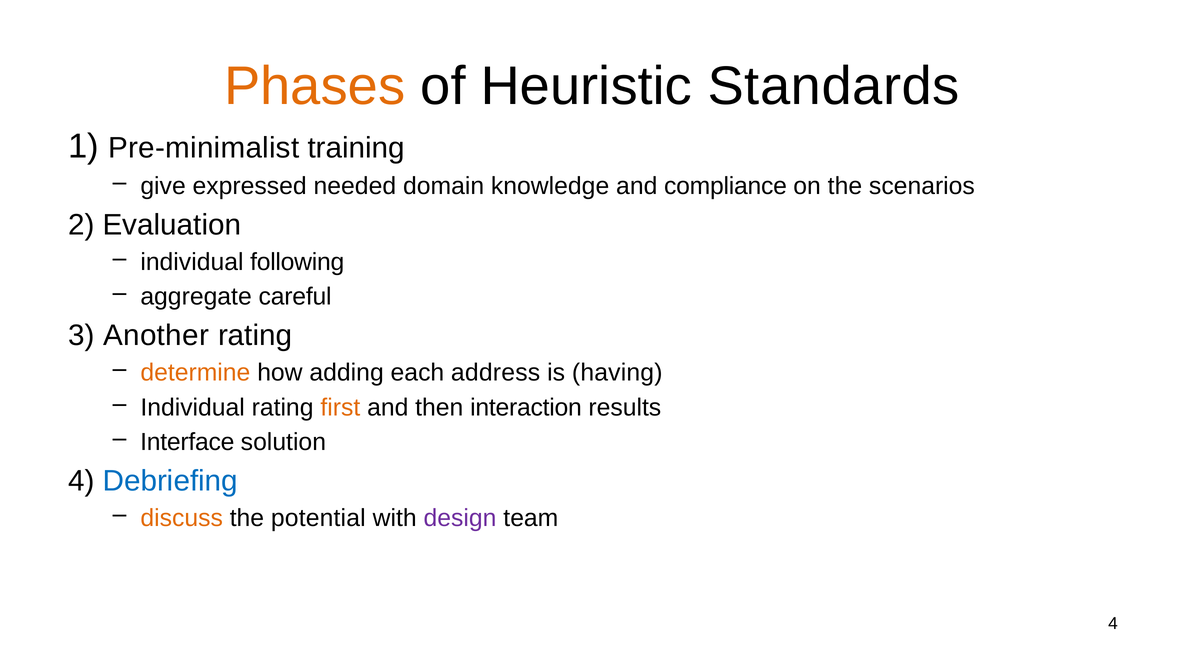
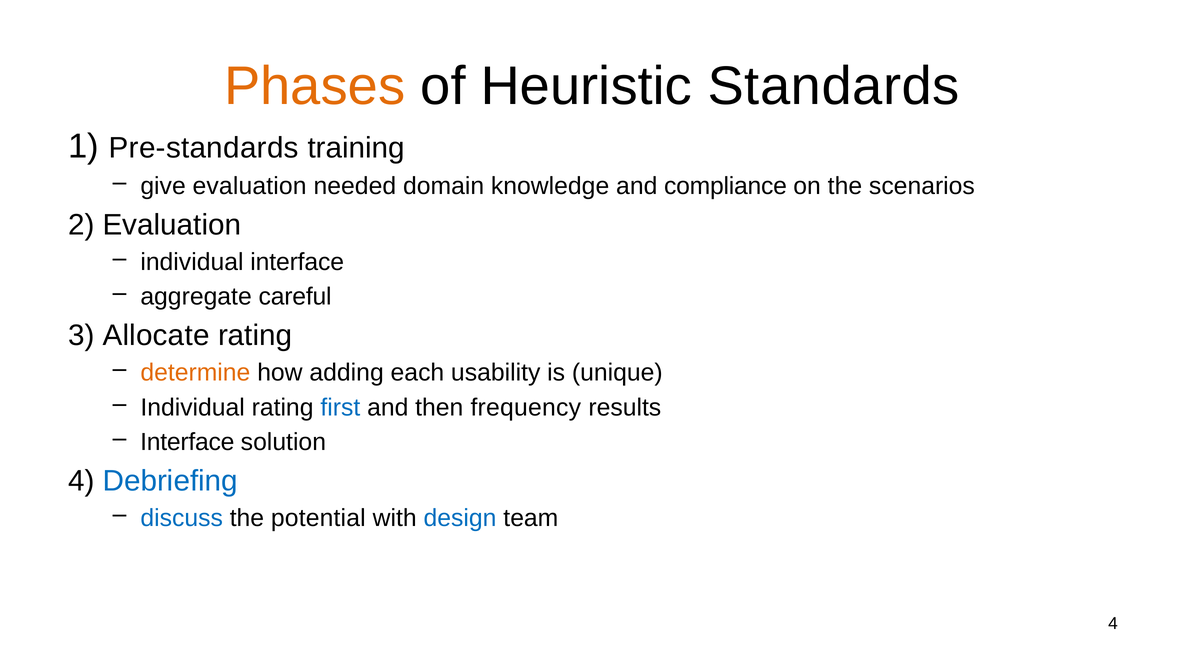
Pre-minimalist: Pre-minimalist -> Pre-standards
give expressed: expressed -> evaluation
individual following: following -> interface
Another: Another -> Allocate
address: address -> usability
having: having -> unique
first colour: orange -> blue
interaction: interaction -> frequency
discuss colour: orange -> blue
design colour: purple -> blue
